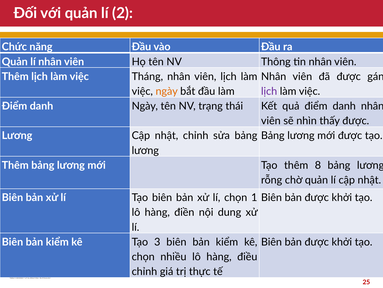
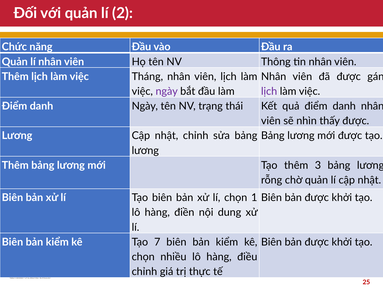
ngày at (167, 91) colour: orange -> purple
8: 8 -> 3
3: 3 -> 7
